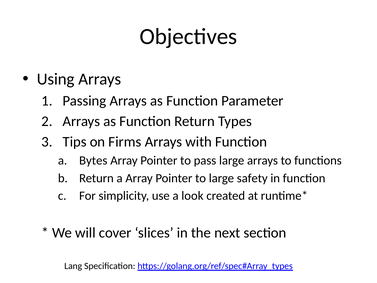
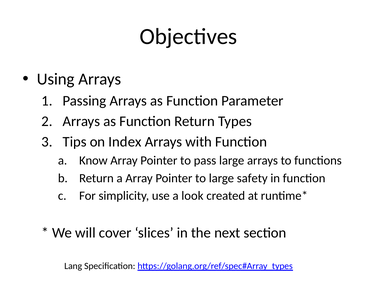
Firms: Firms -> Index
Bytes: Bytes -> Know
